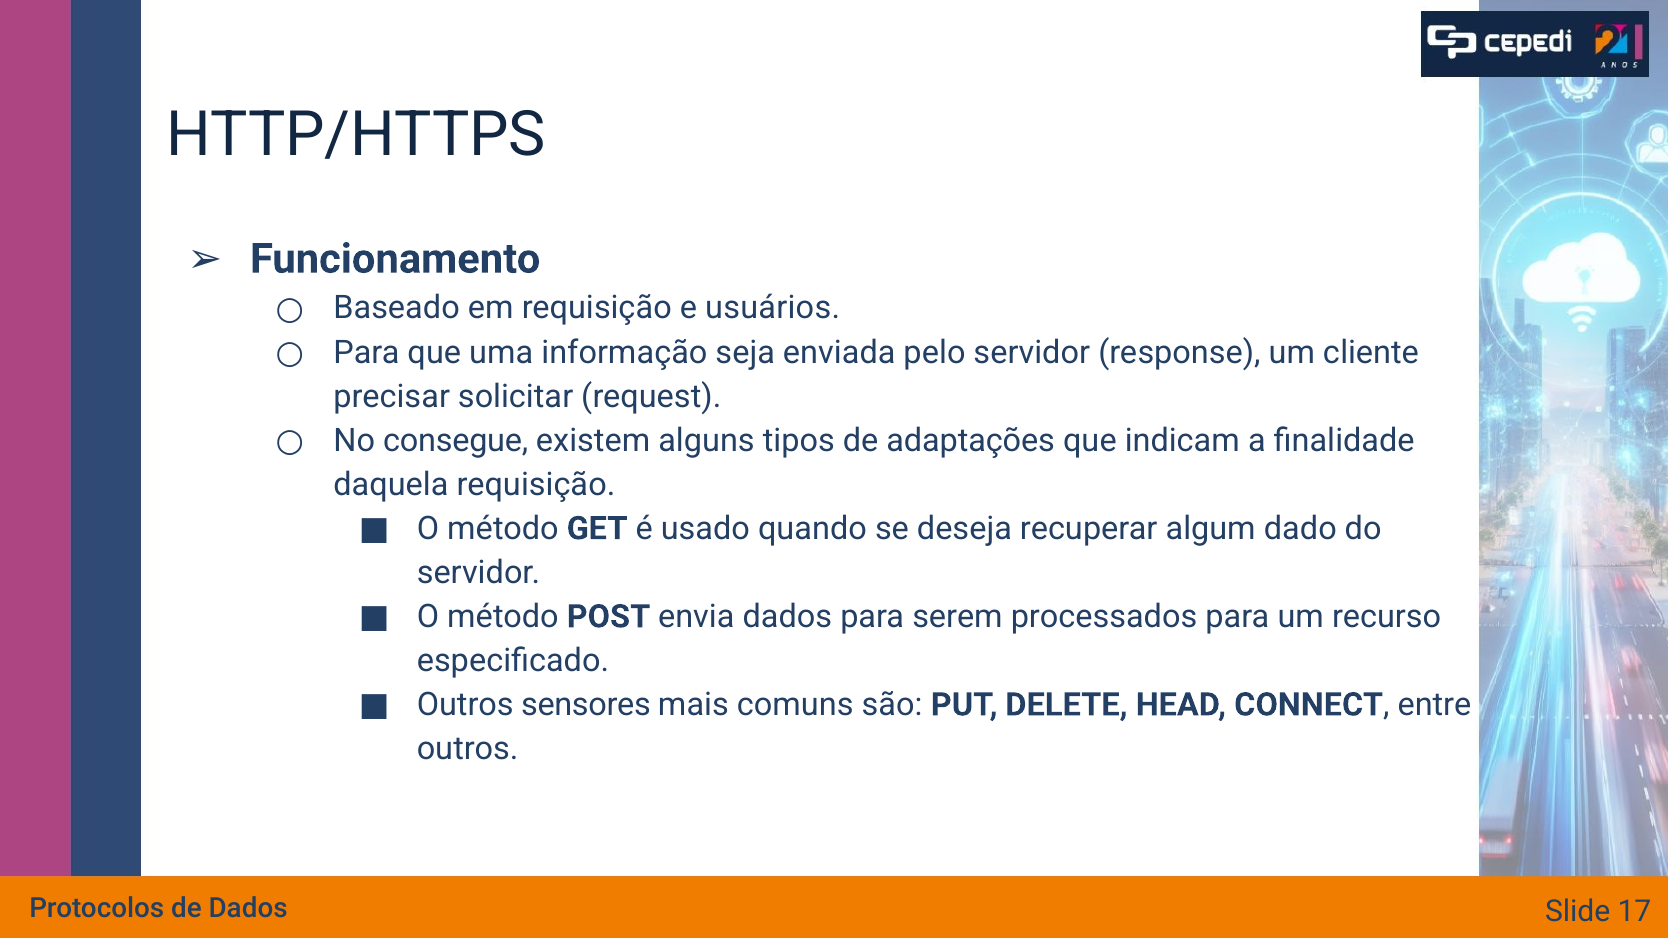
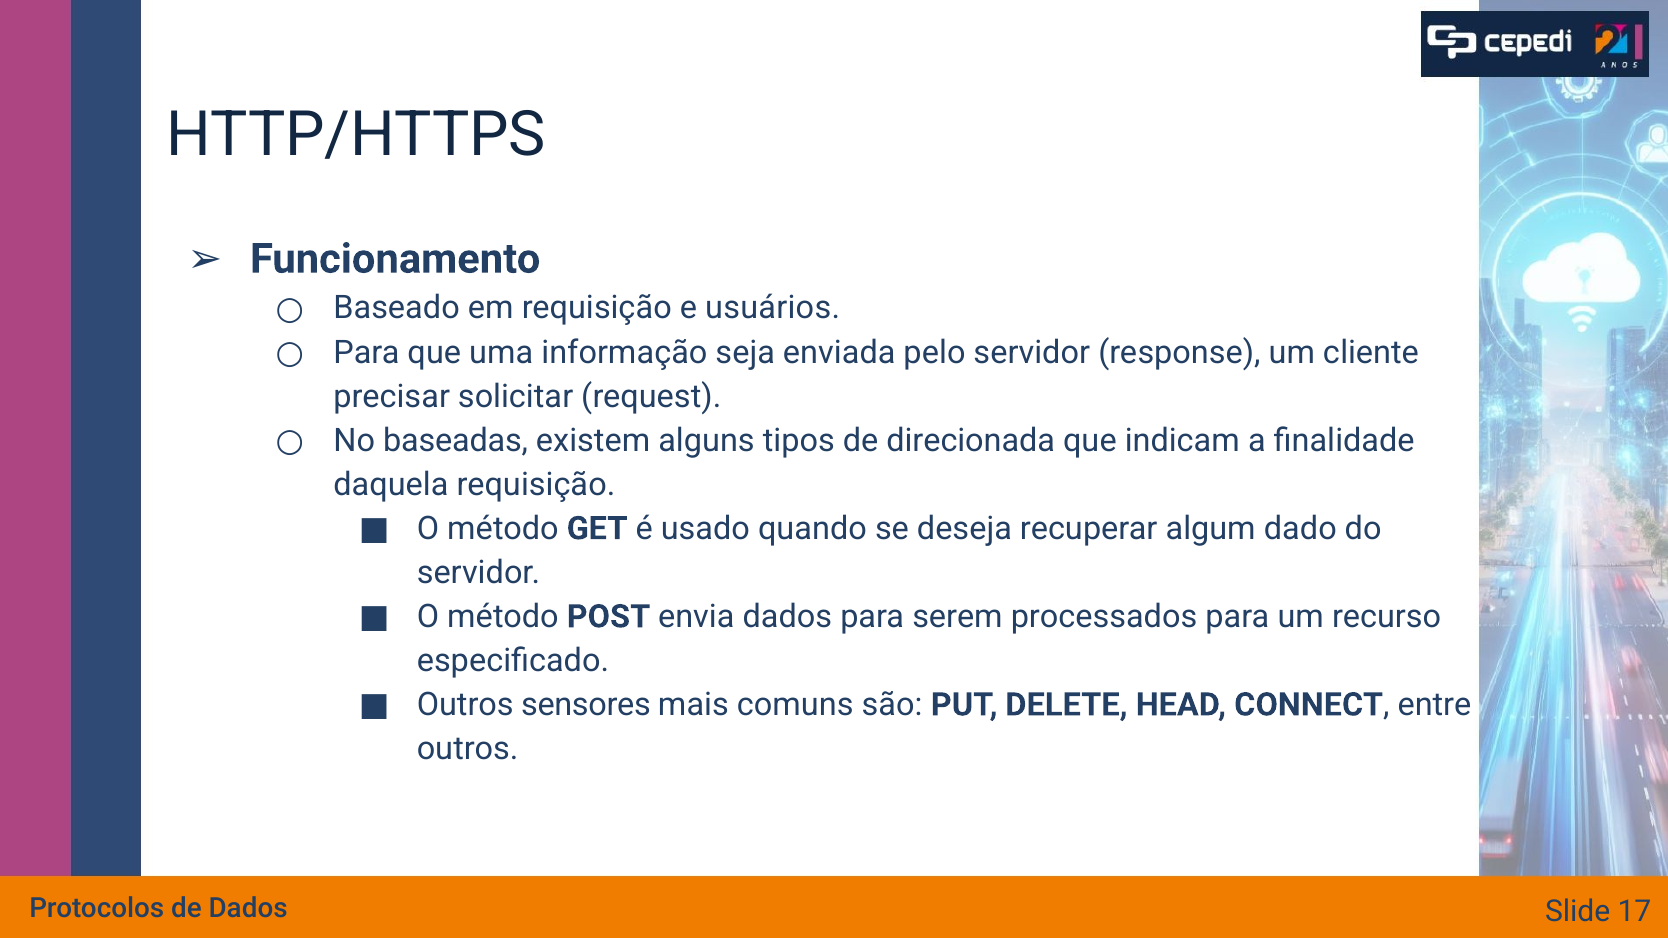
consegue: consegue -> baseadas
adaptações: adaptações -> direcionada
